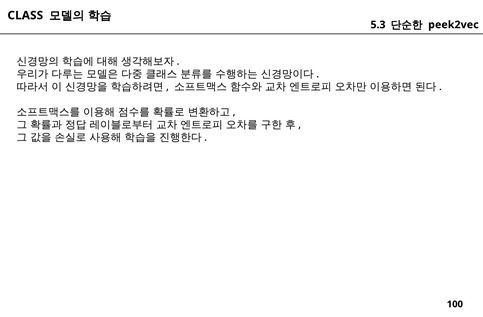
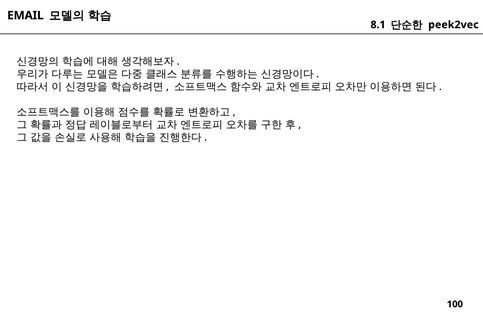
CLASS: CLASS -> EMAIL
5.3: 5.3 -> 8.1
